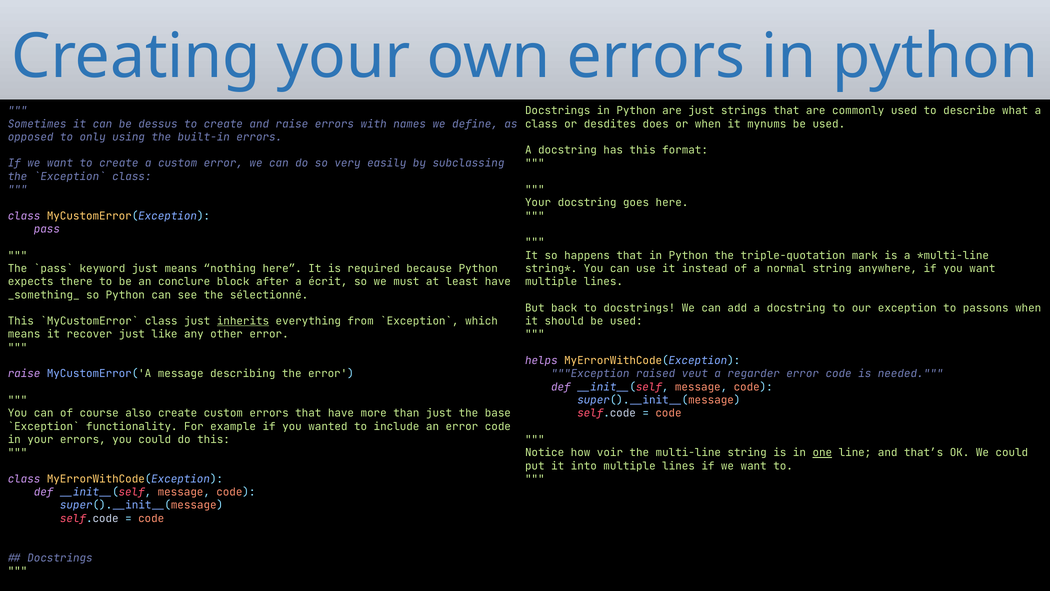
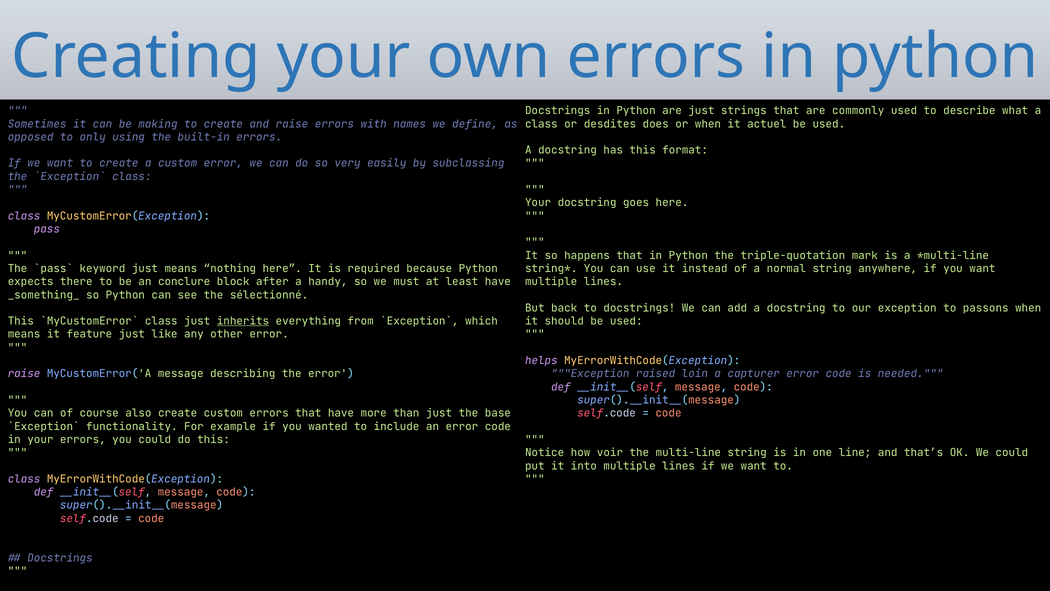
dessus: dessus -> making
mynums: mynums -> actuel
écrit: écrit -> handy
recover: recover -> feature
veut: veut -> loin
regarder: regarder -> capturer
one underline: present -> none
